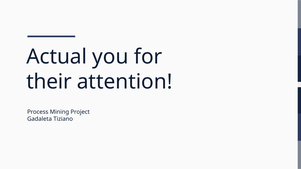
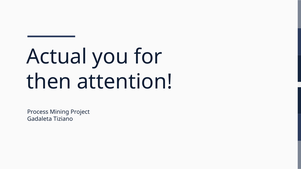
their: their -> then
